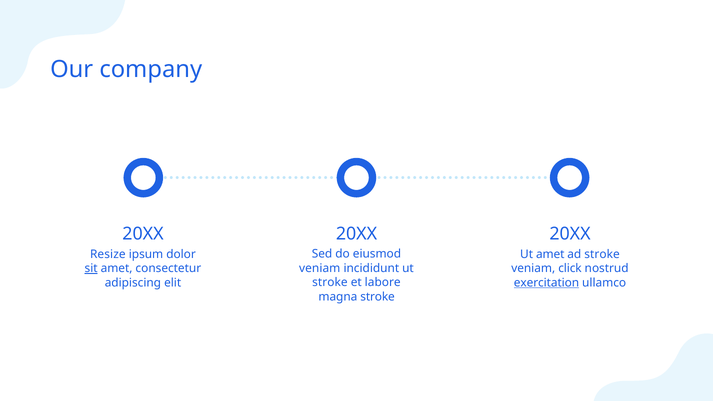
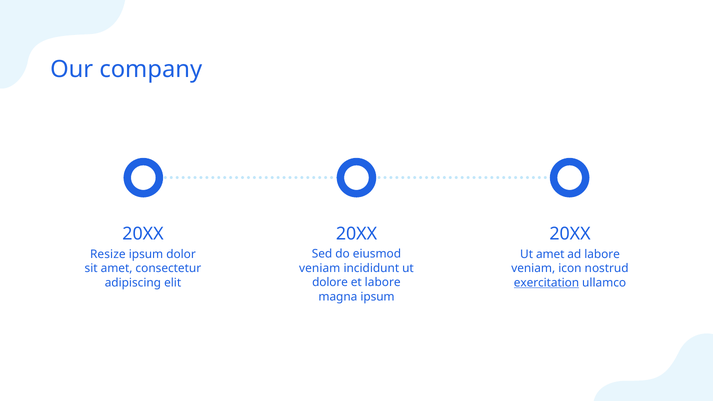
ad stroke: stroke -> labore
sit underline: present -> none
click: click -> icon
stroke at (330, 283): stroke -> dolore
magna stroke: stroke -> ipsum
